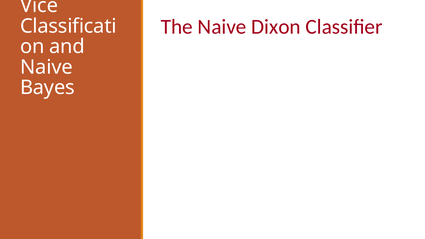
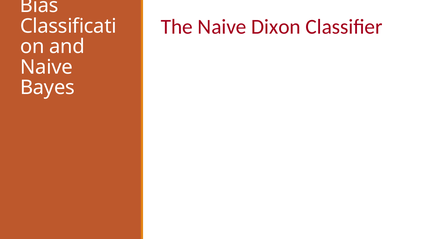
Vice: Vice -> Bias
